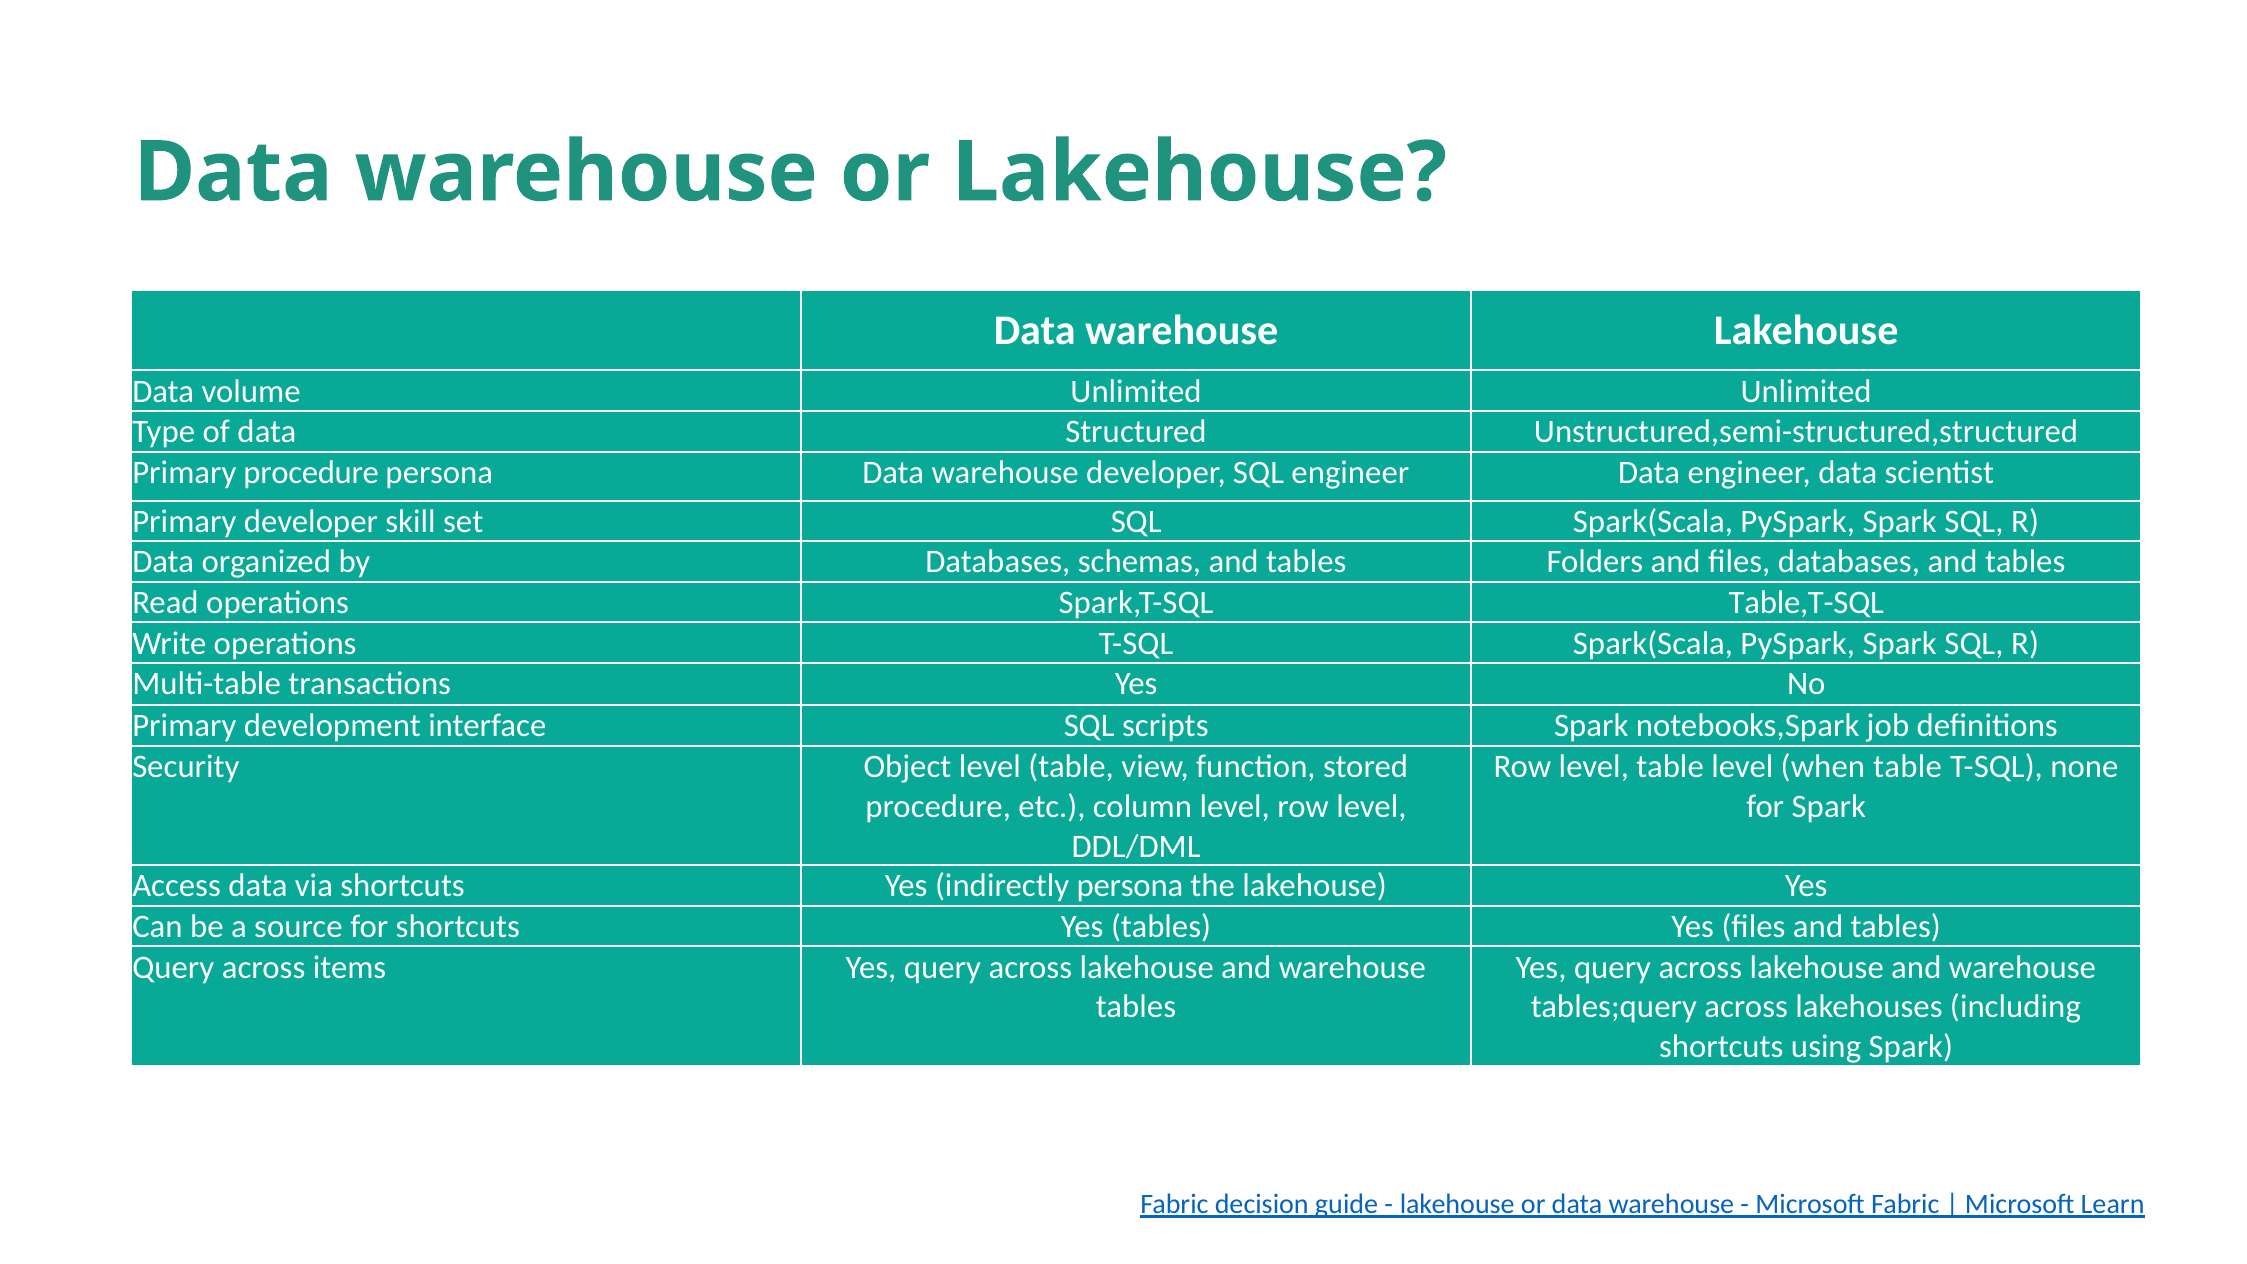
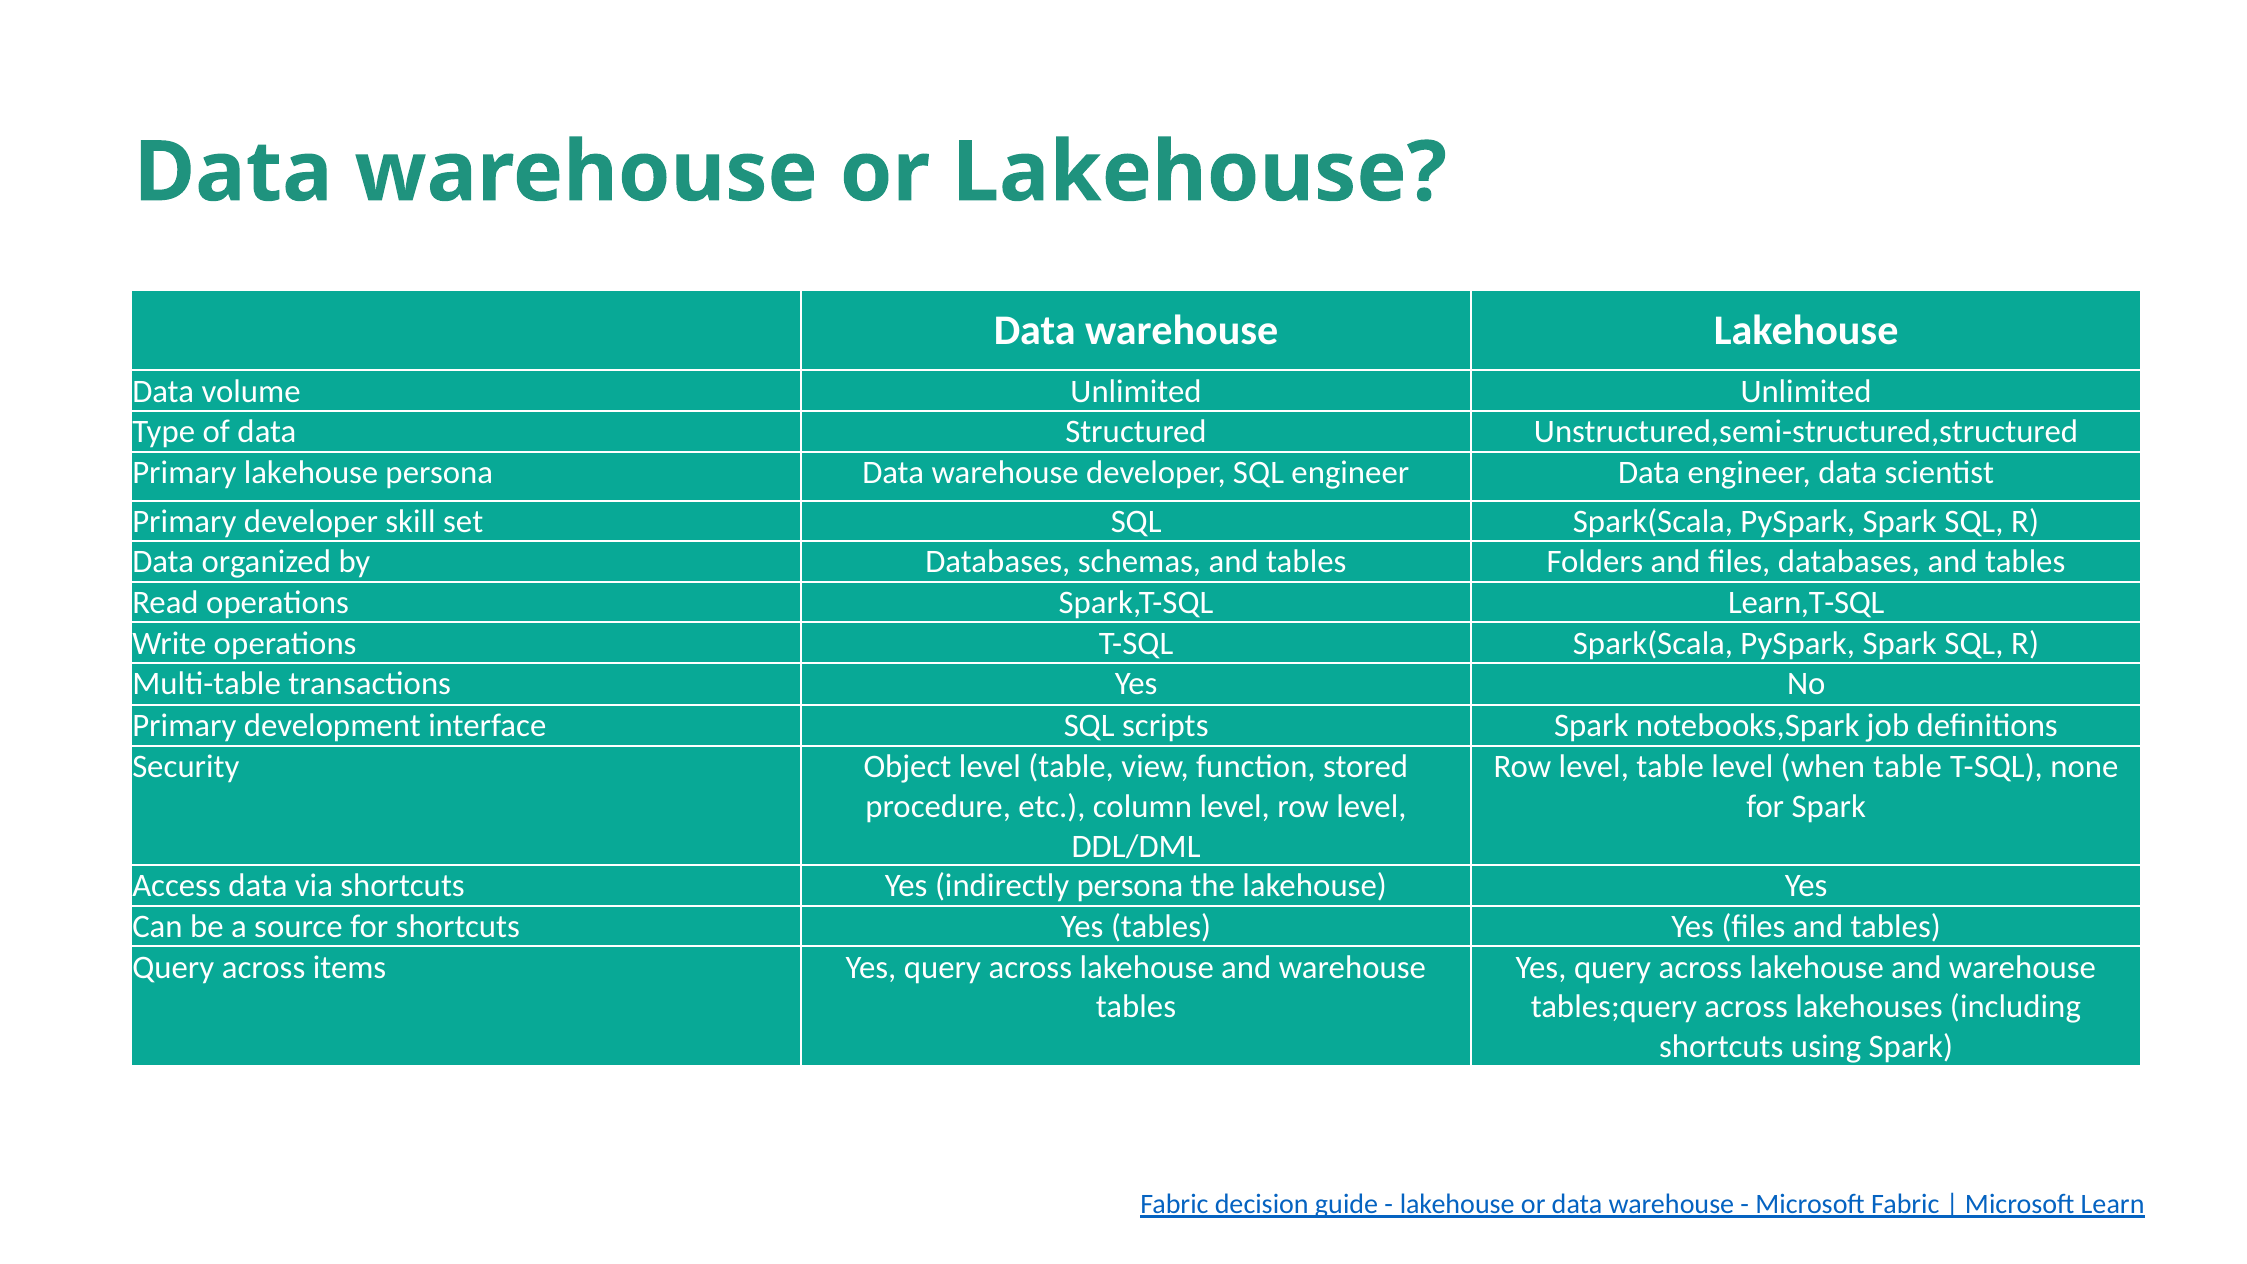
Primary procedure: procedure -> lakehouse
Table,T-SQL: Table,T-SQL -> Learn,T-SQL
